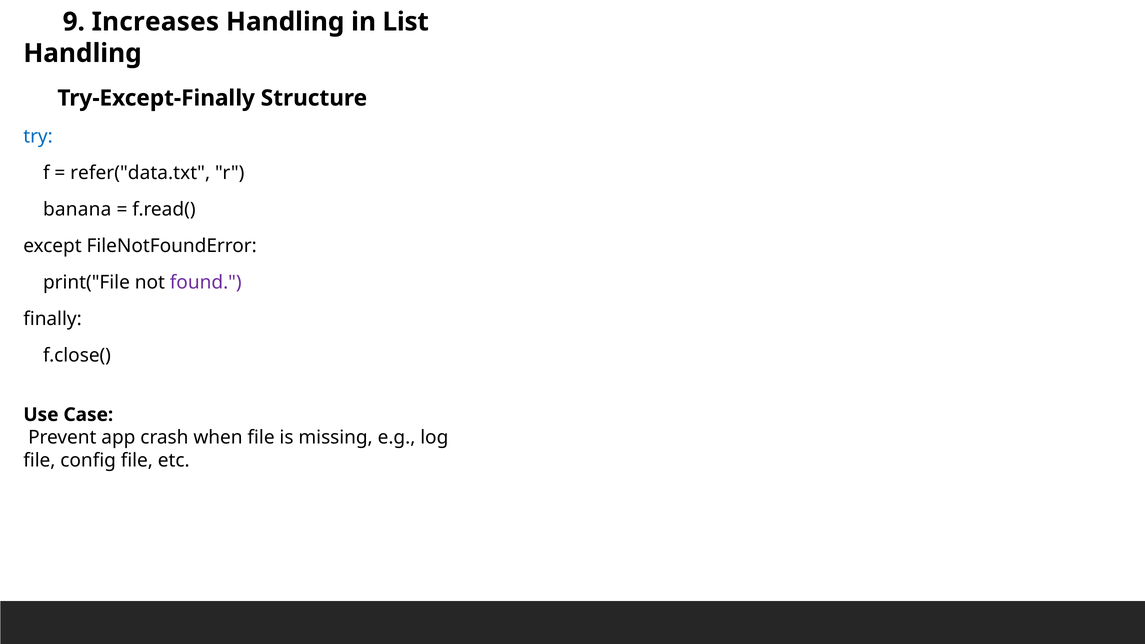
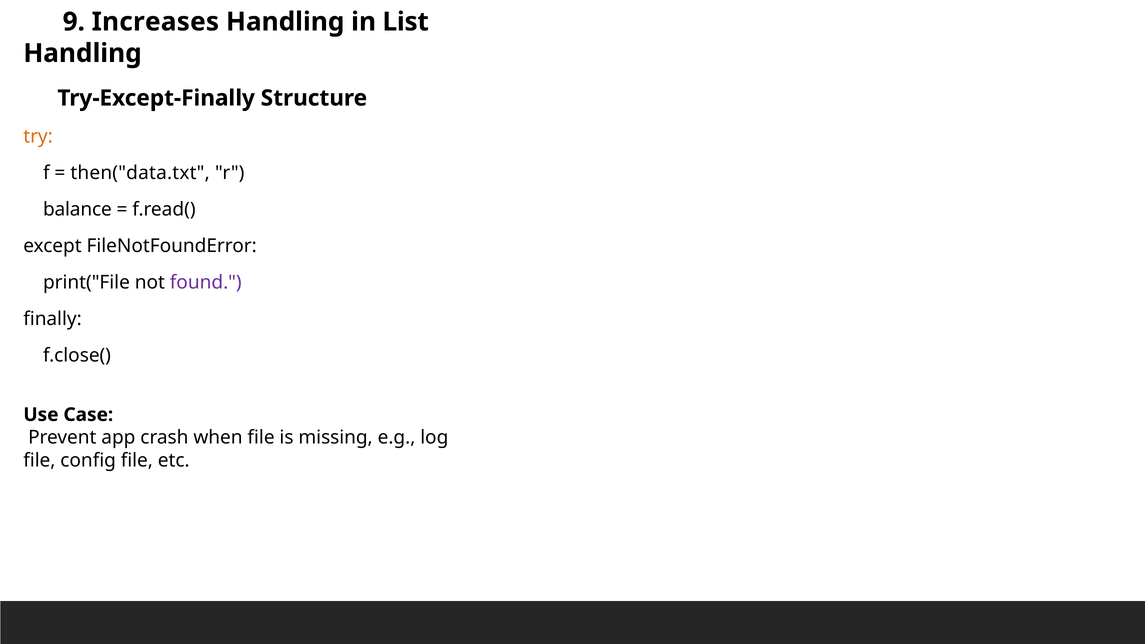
try colour: blue -> orange
refer("data.txt: refer("data.txt -> then("data.txt
banana: banana -> balance
